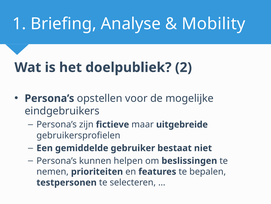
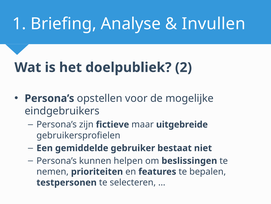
Mobility: Mobility -> Invullen
